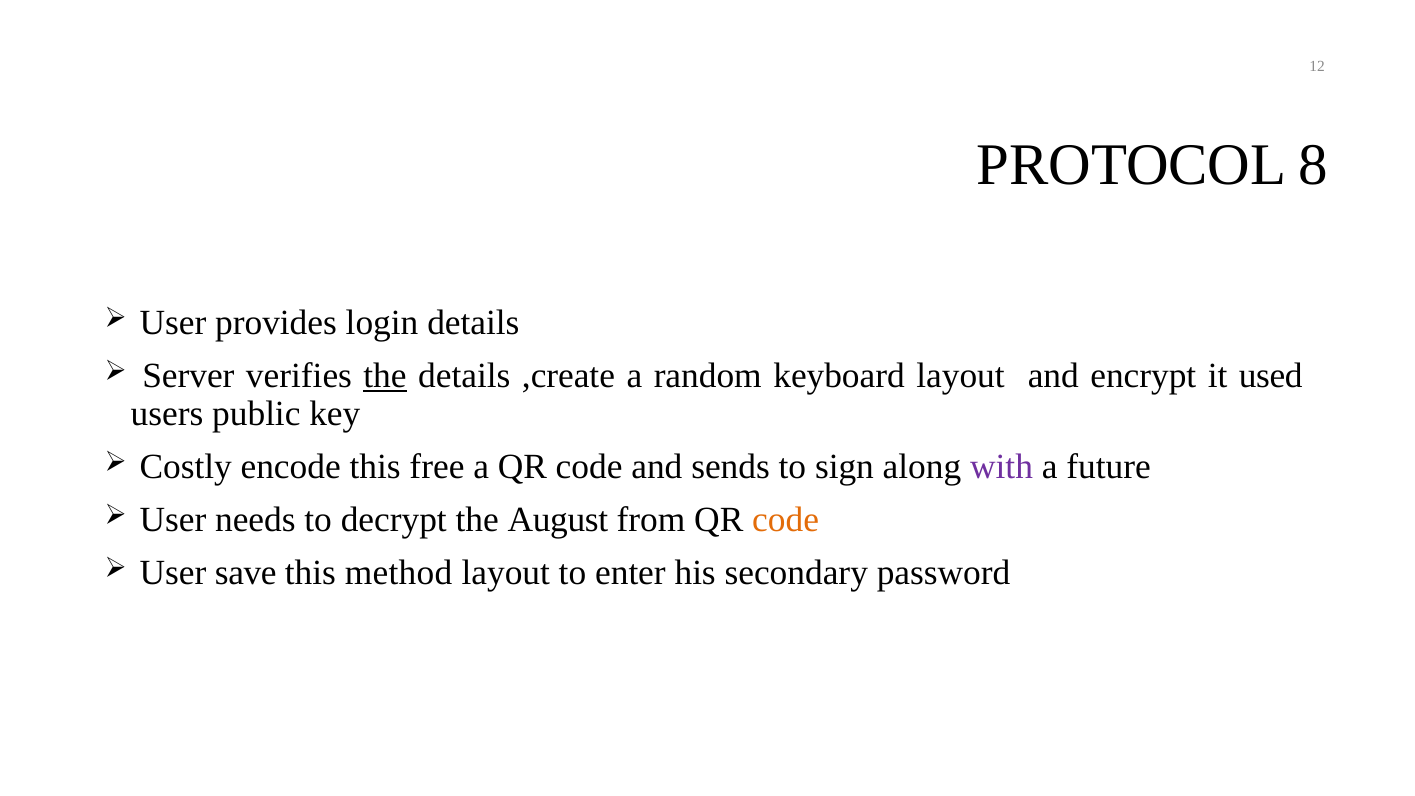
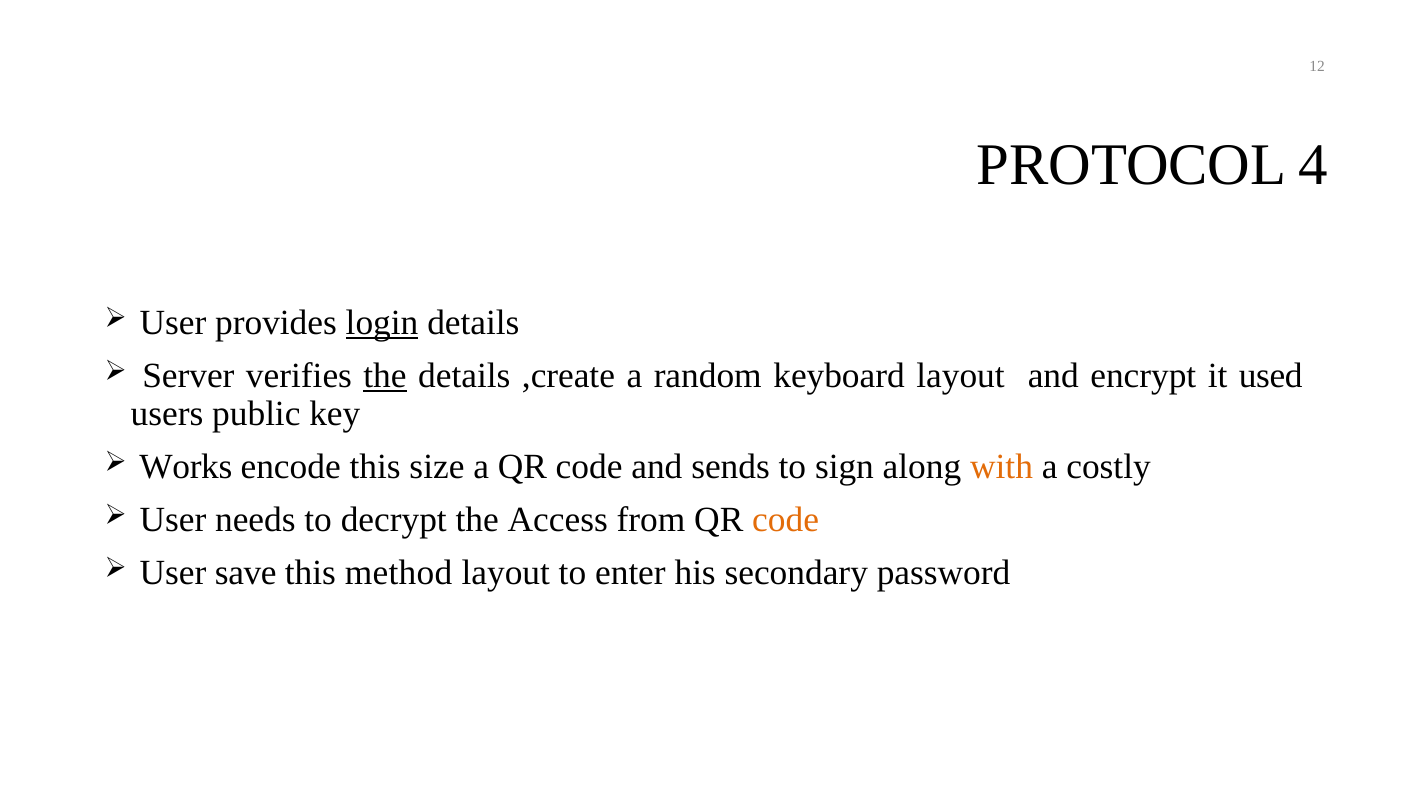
8: 8 -> 4
login underline: none -> present
Costly: Costly -> Works
free: free -> size
with colour: purple -> orange
future: future -> costly
August: August -> Access
